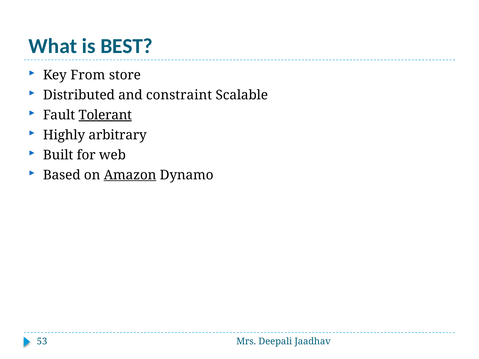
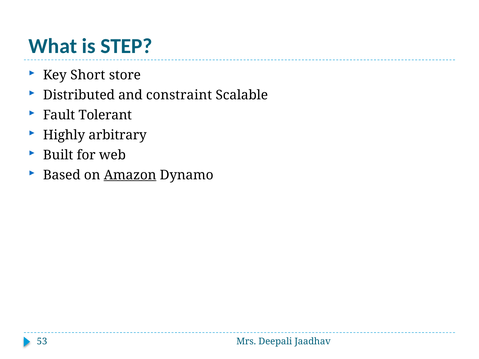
BEST: BEST -> STEP
From: From -> Short
Tolerant underline: present -> none
